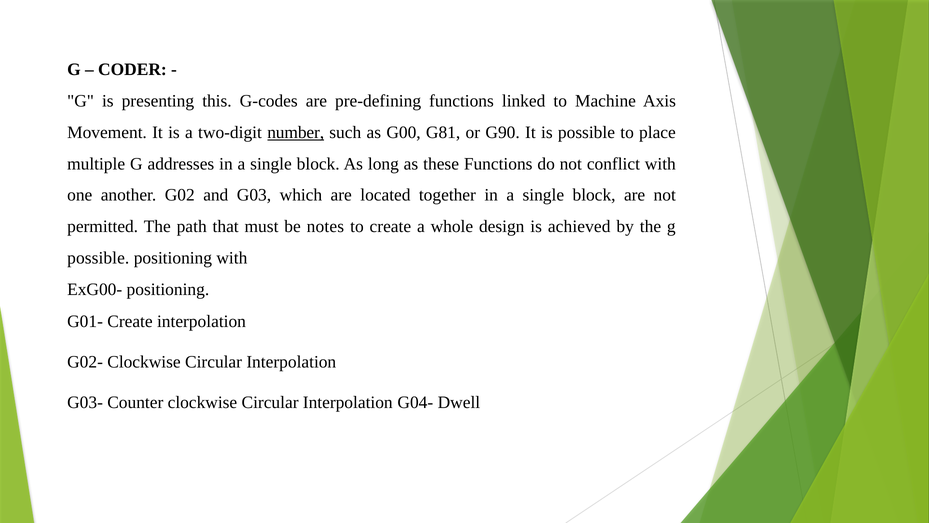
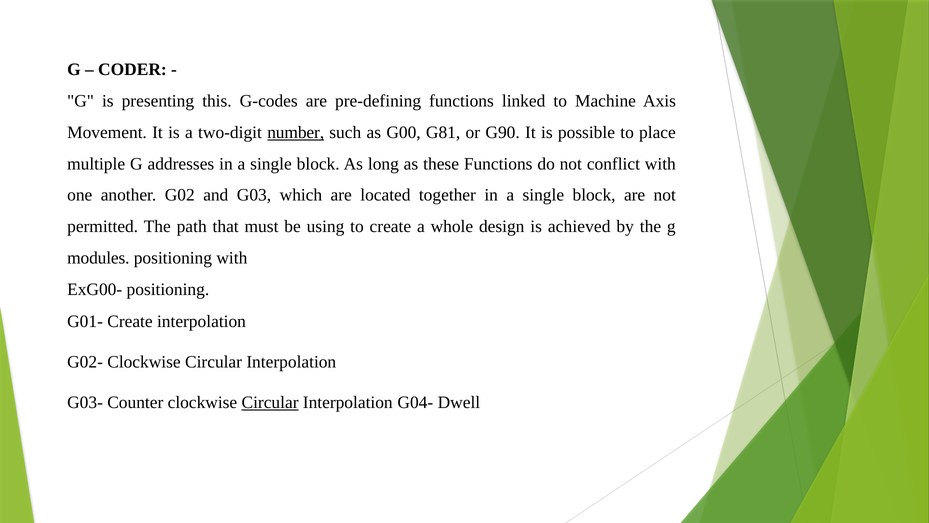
notes: notes -> using
possible at (98, 258): possible -> modules
Circular at (270, 402) underline: none -> present
